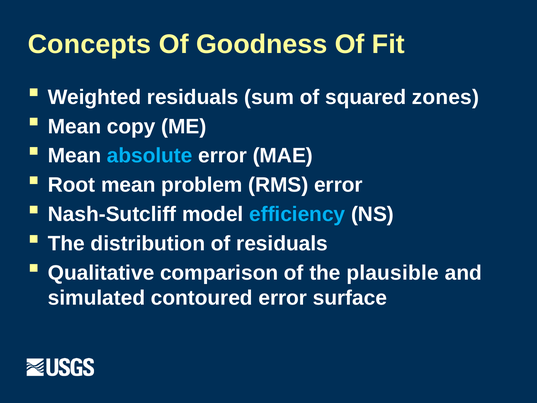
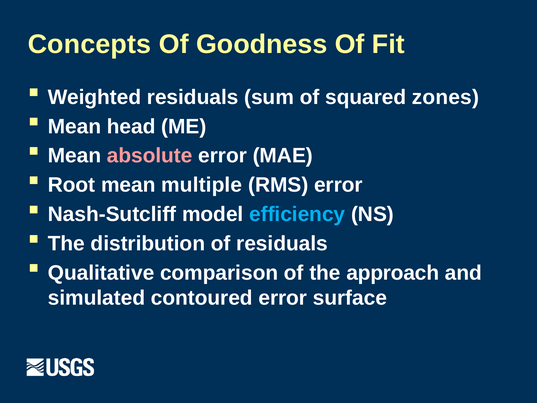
copy: copy -> head
absolute colour: light blue -> pink
problem: problem -> multiple
plausible: plausible -> approach
